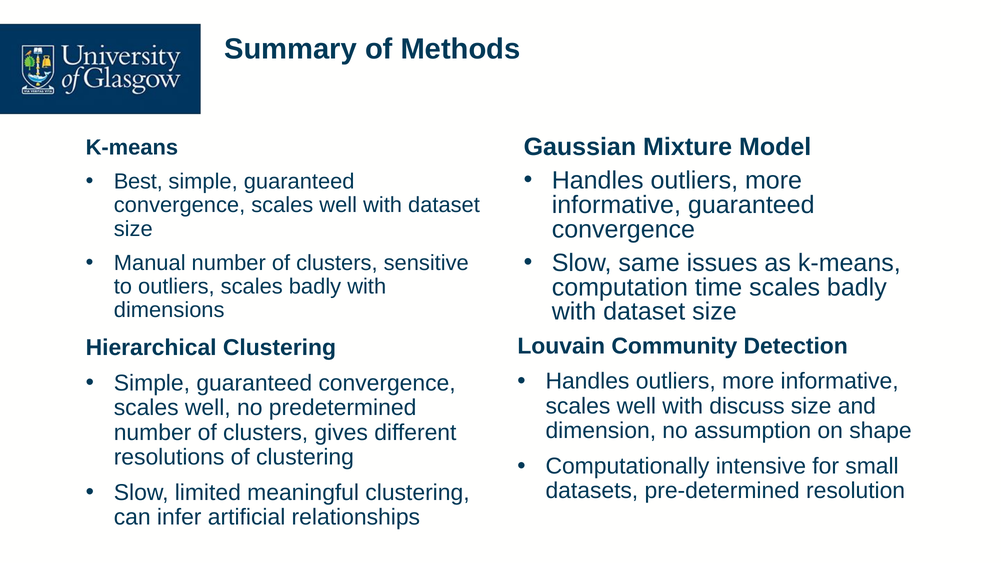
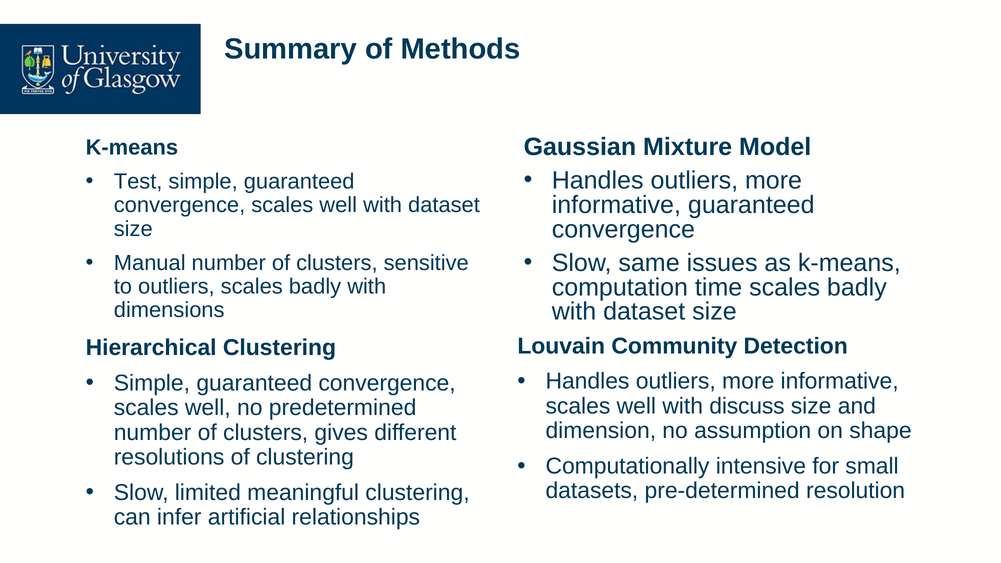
Best: Best -> Test
